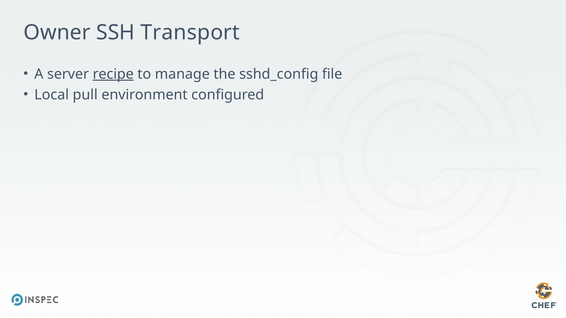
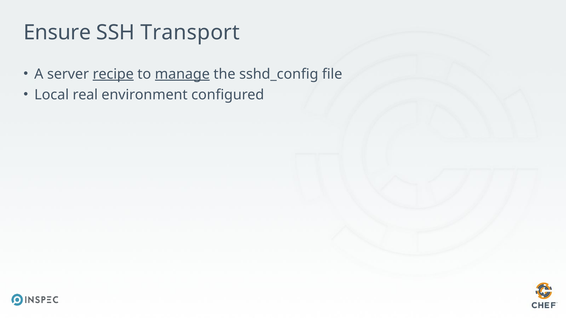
Owner: Owner -> Ensure
manage underline: none -> present
pull: pull -> real
